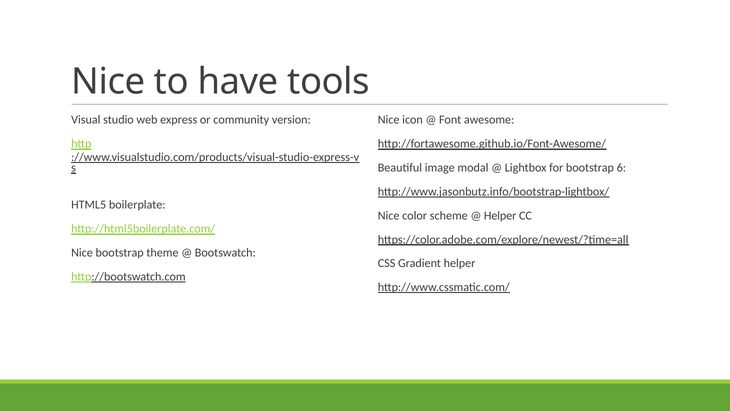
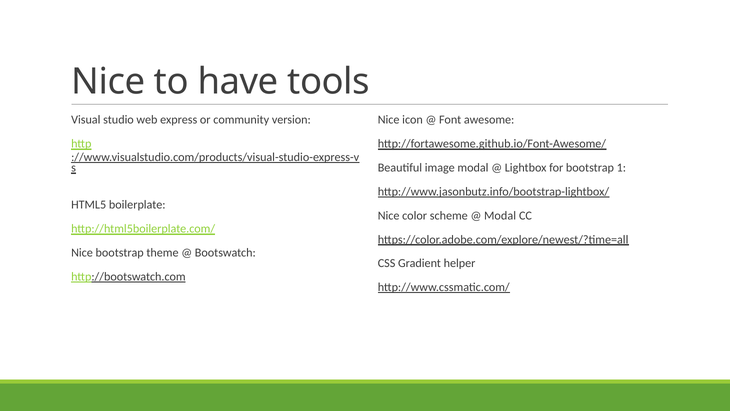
6: 6 -> 1
Helper at (500, 215): Helper -> Modal
